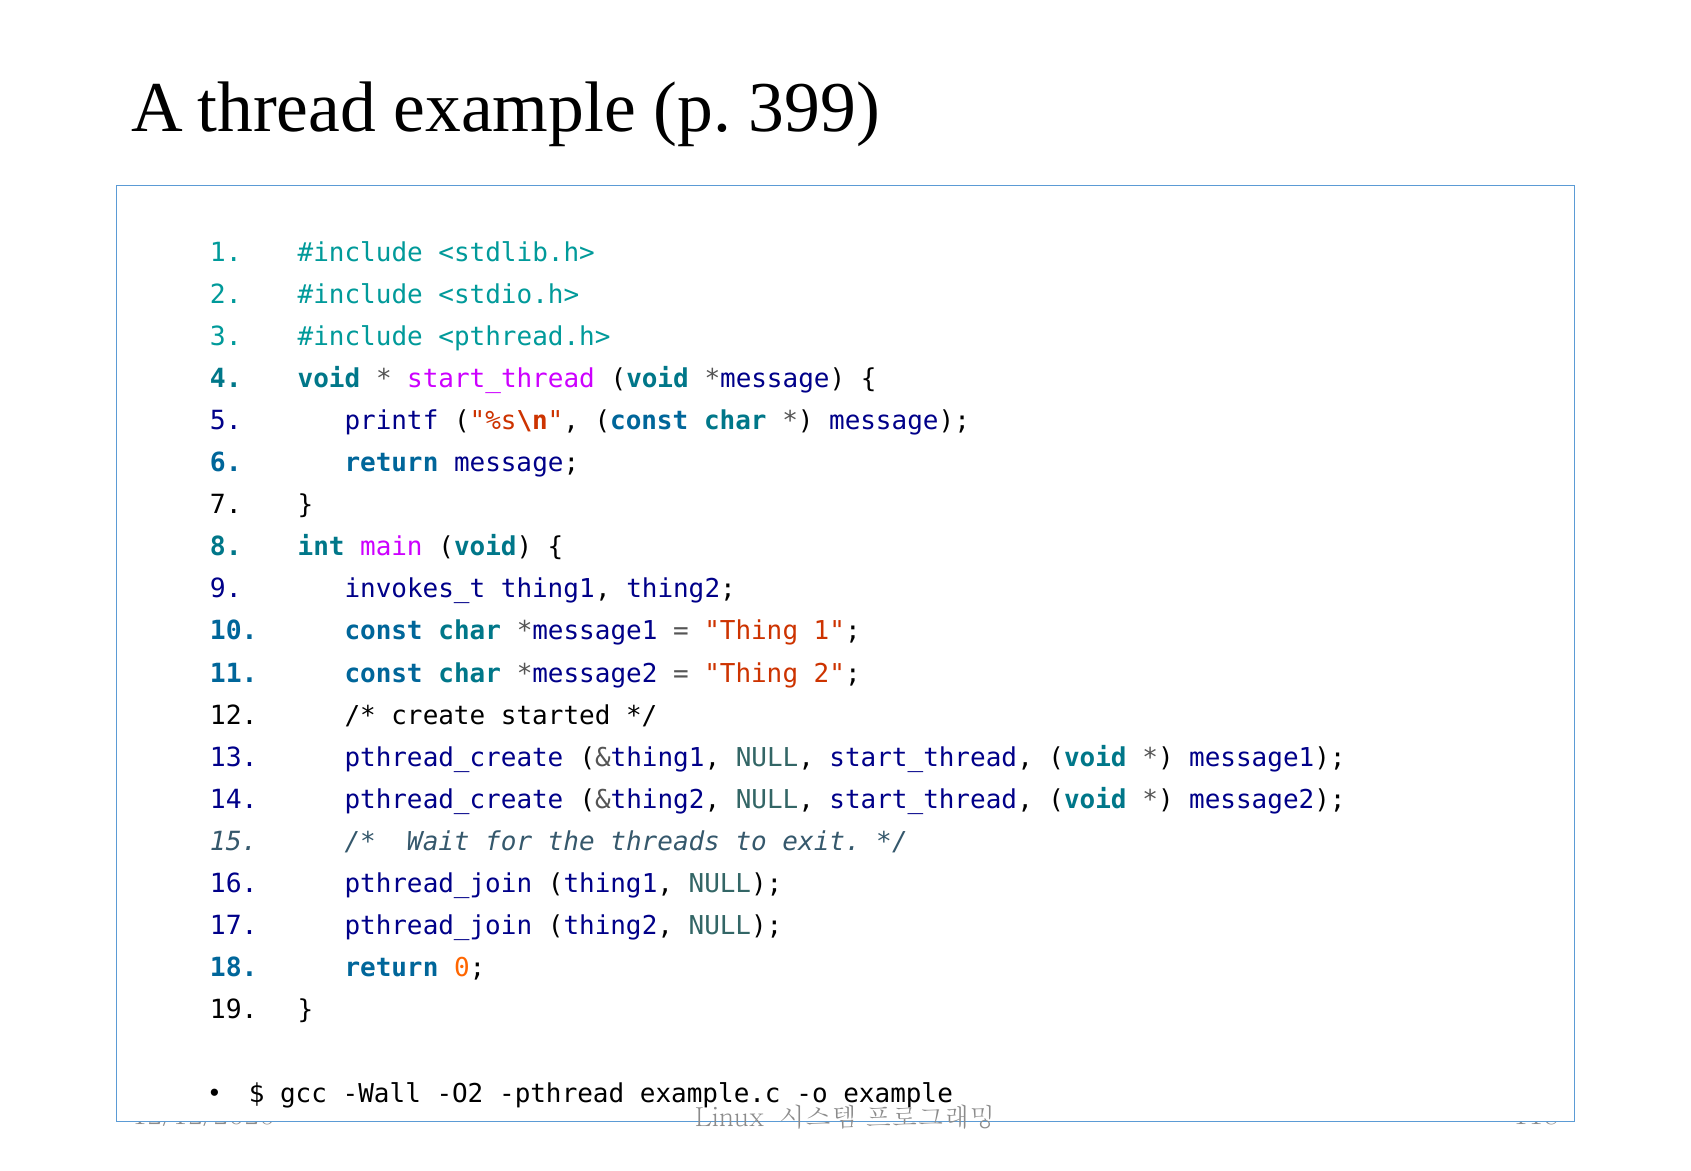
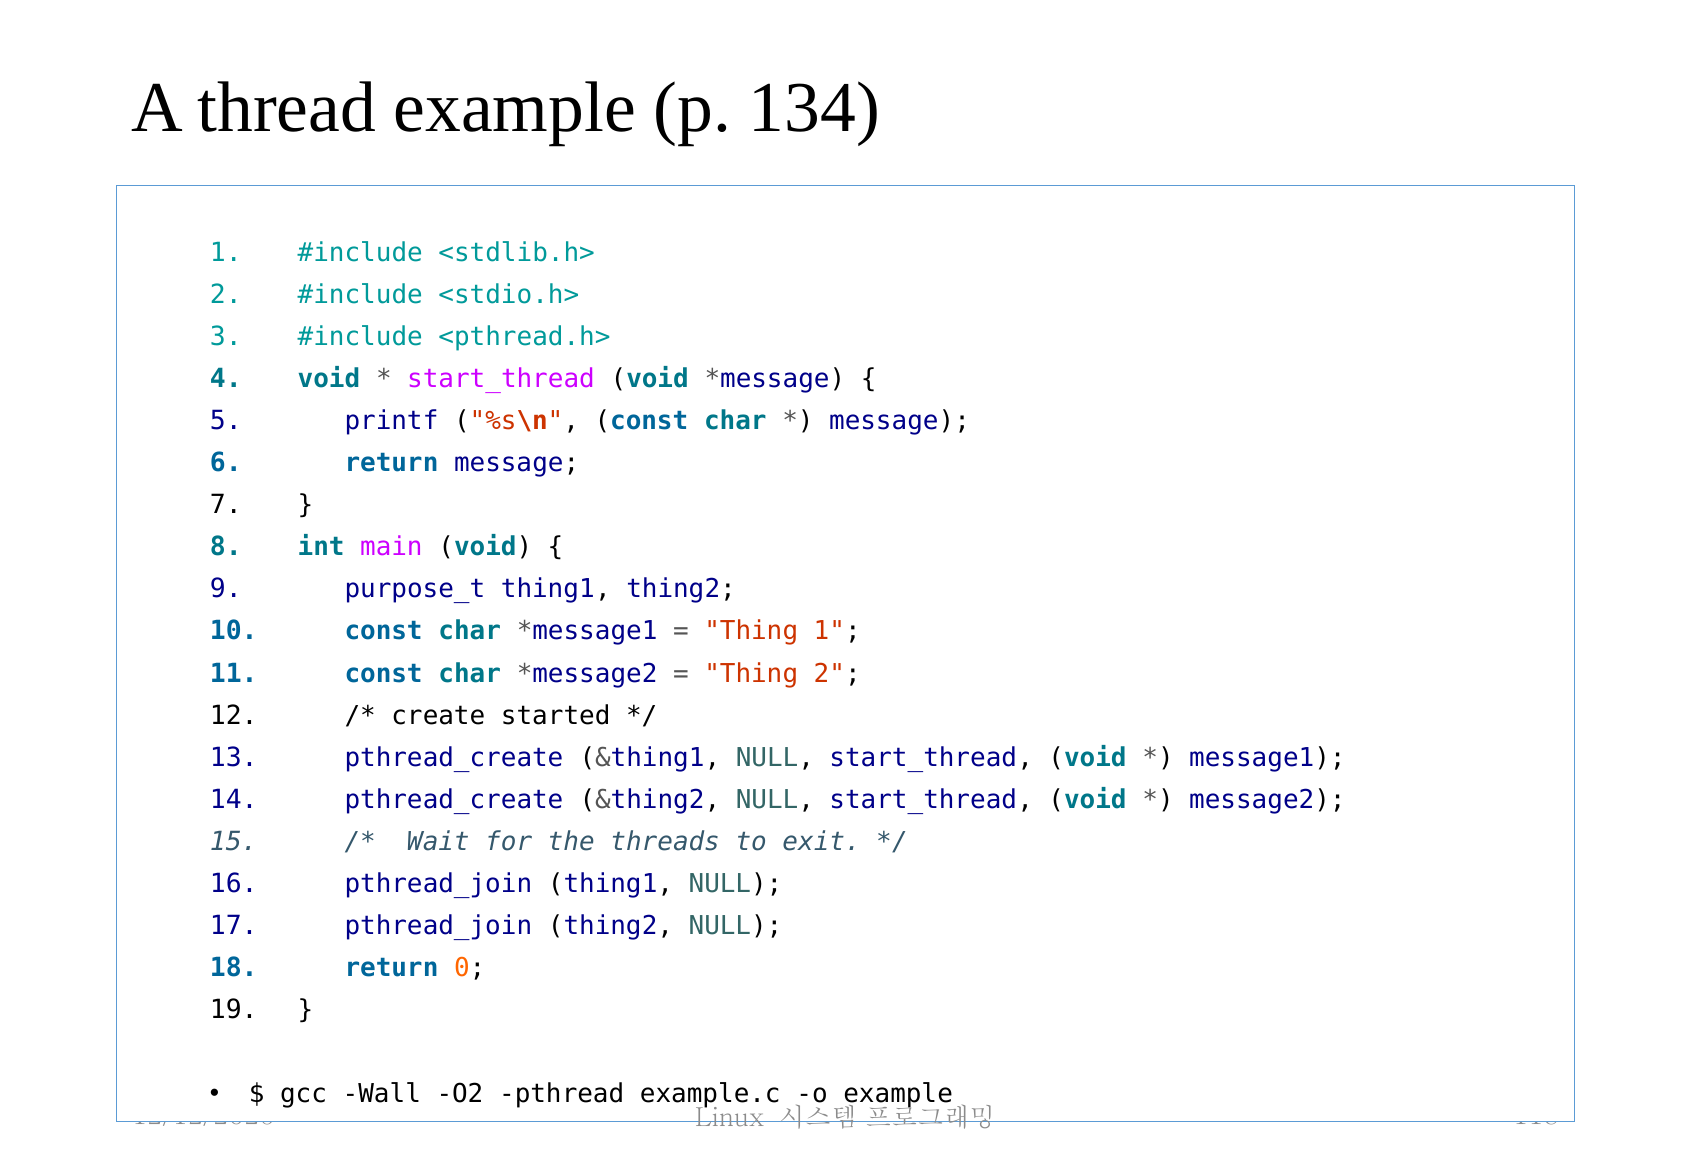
399: 399 -> 134
invokes_t: invokes_t -> purpose_t
